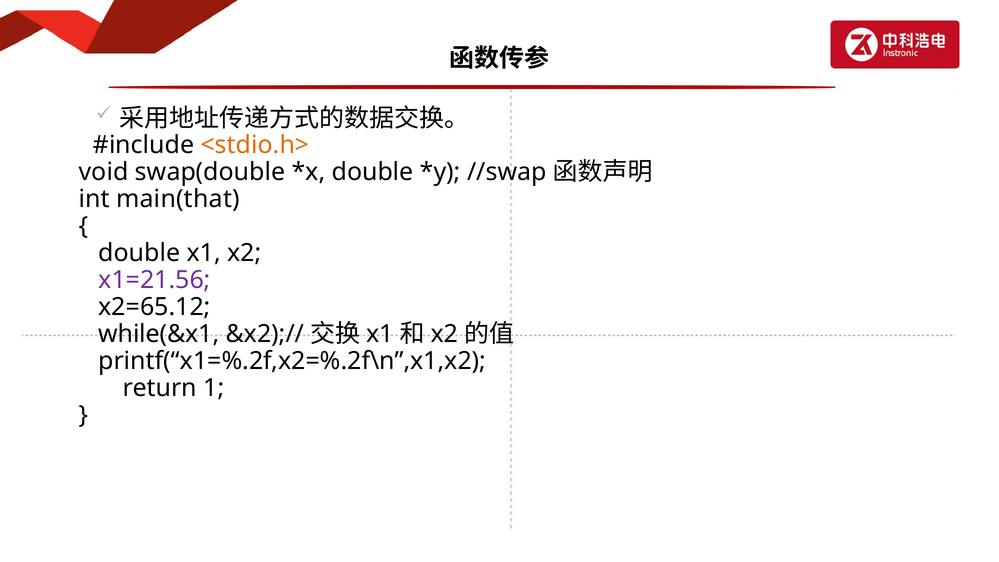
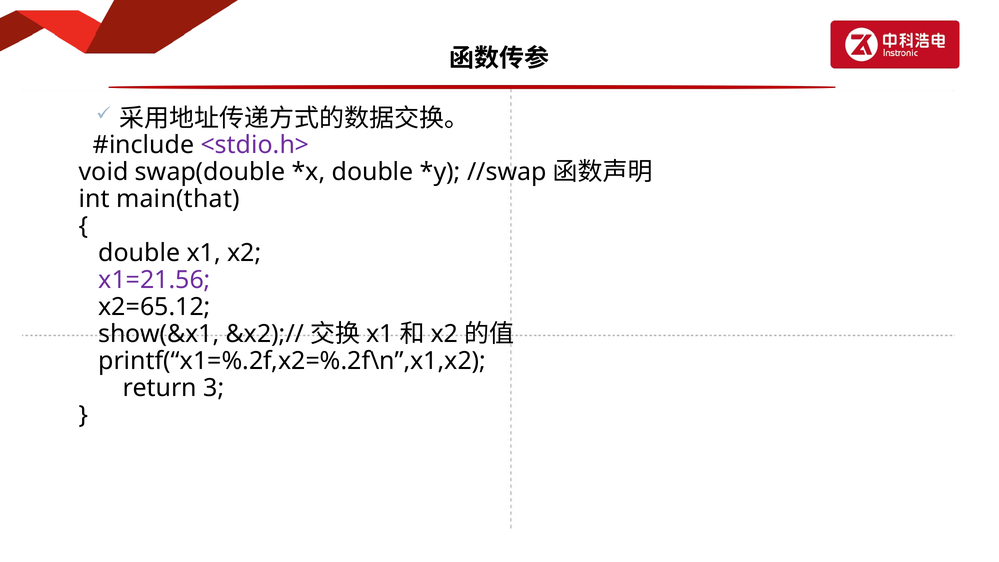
<stdio.h> colour: orange -> purple
while(&x1: while(&x1 -> show(&x1
1: 1 -> 3
